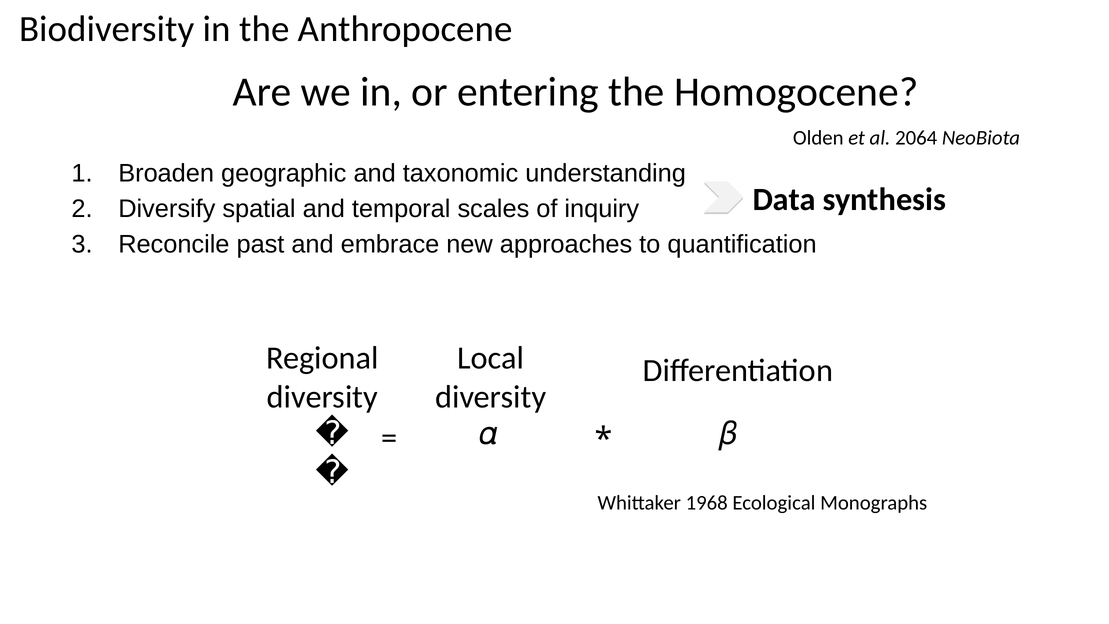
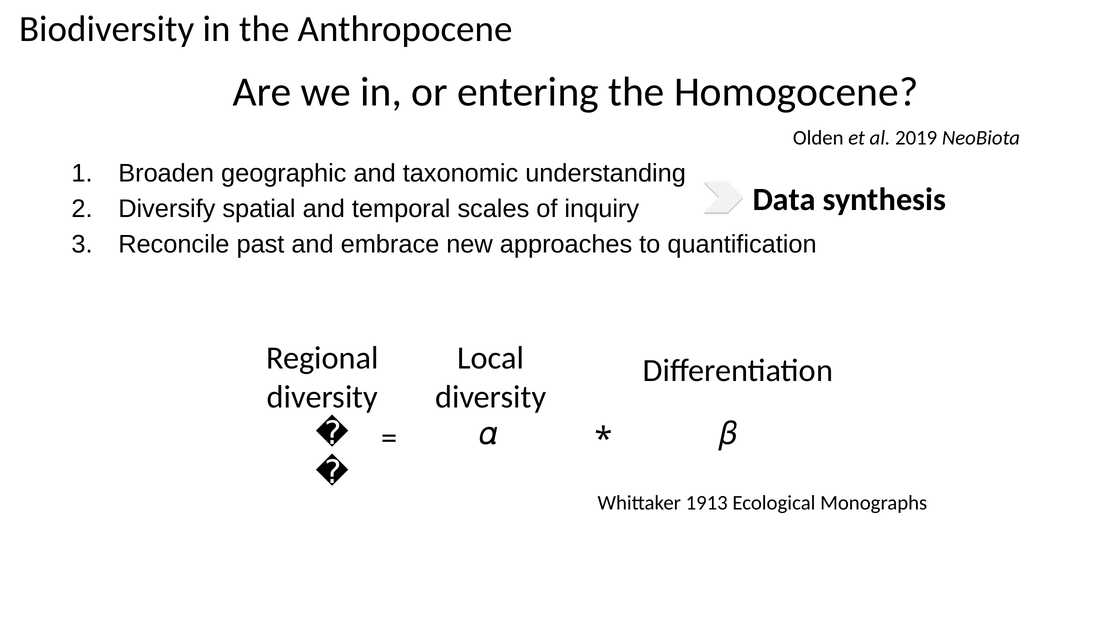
2064: 2064 -> 2019
1968: 1968 -> 1913
